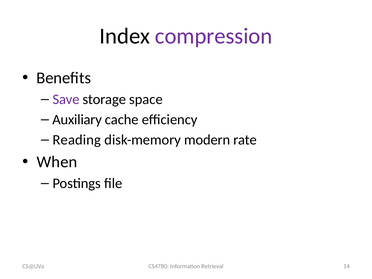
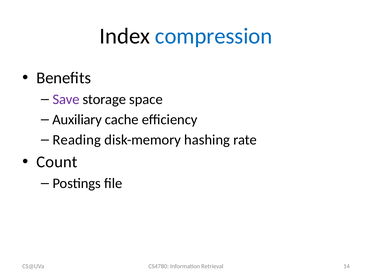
compression colour: purple -> blue
modern: modern -> hashing
When: When -> Count
